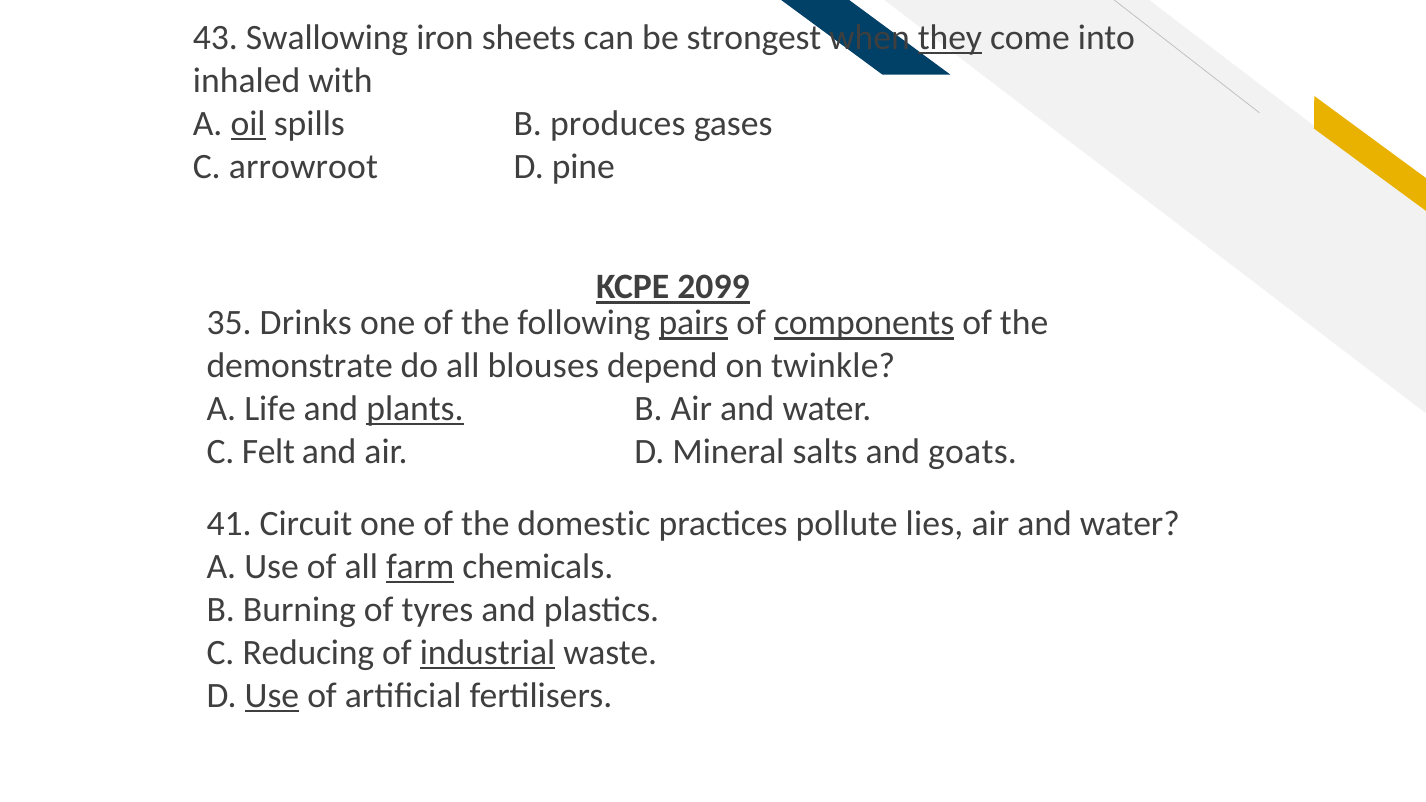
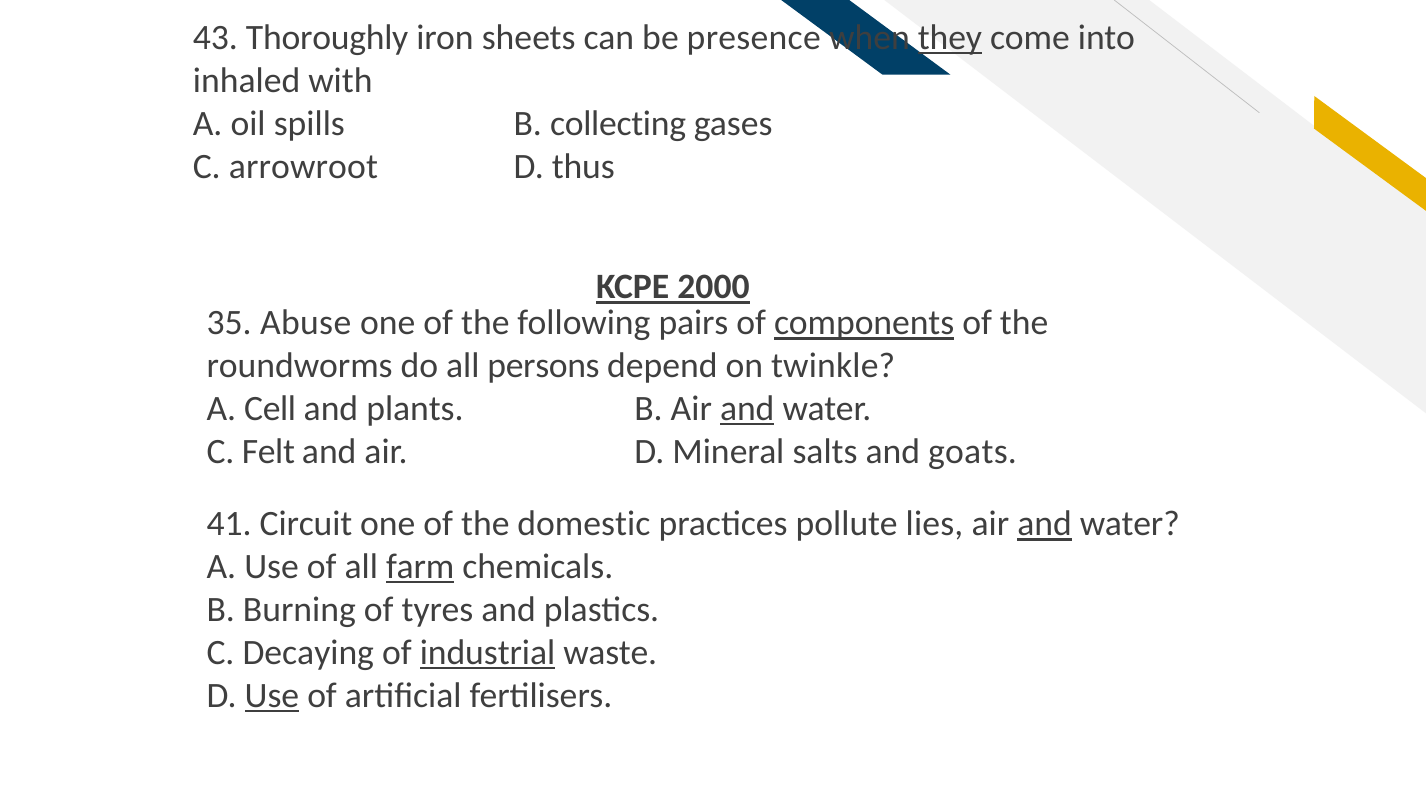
Swallowing: Swallowing -> Thoroughly
strongest: strongest -> presence
oil underline: present -> none
produces: produces -> collecting
pine: pine -> thus
2099: 2099 -> 2000
Drinks: Drinks -> Abuse
pairs underline: present -> none
demonstrate: demonstrate -> roundworms
blouses: blouses -> persons
Life: Life -> Cell
plants underline: present -> none
and at (747, 409) underline: none -> present
and at (1045, 524) underline: none -> present
Reducing: Reducing -> Decaying
